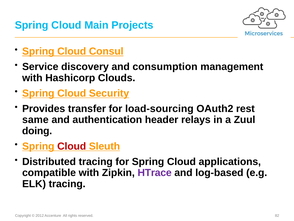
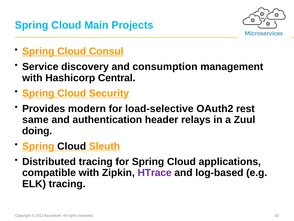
Clouds: Clouds -> Central
transfer: transfer -> modern
load-sourcing: load-sourcing -> load-selective
Cloud at (72, 146) colour: red -> black
